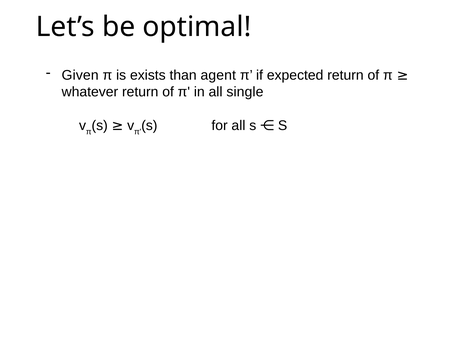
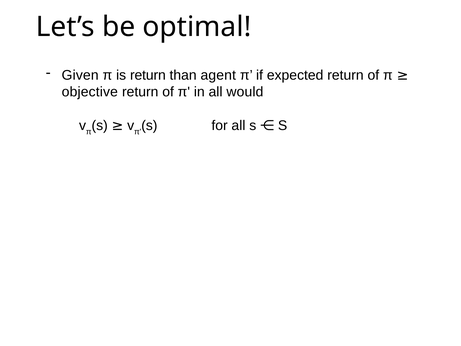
is exists: exists -> return
whatever: whatever -> objective
single: single -> would
